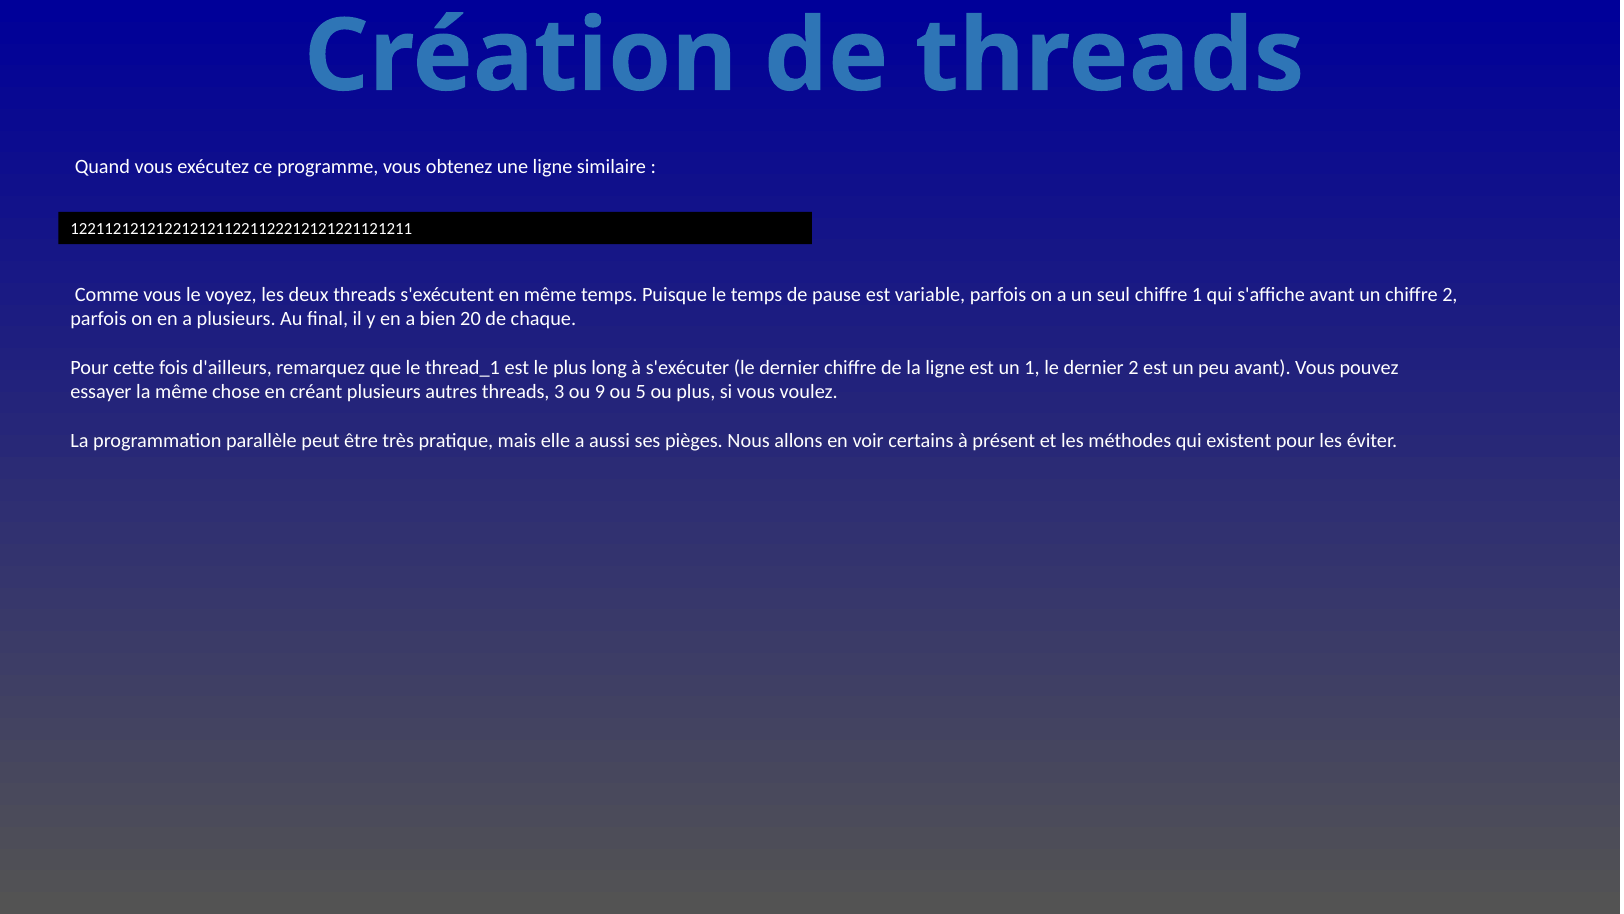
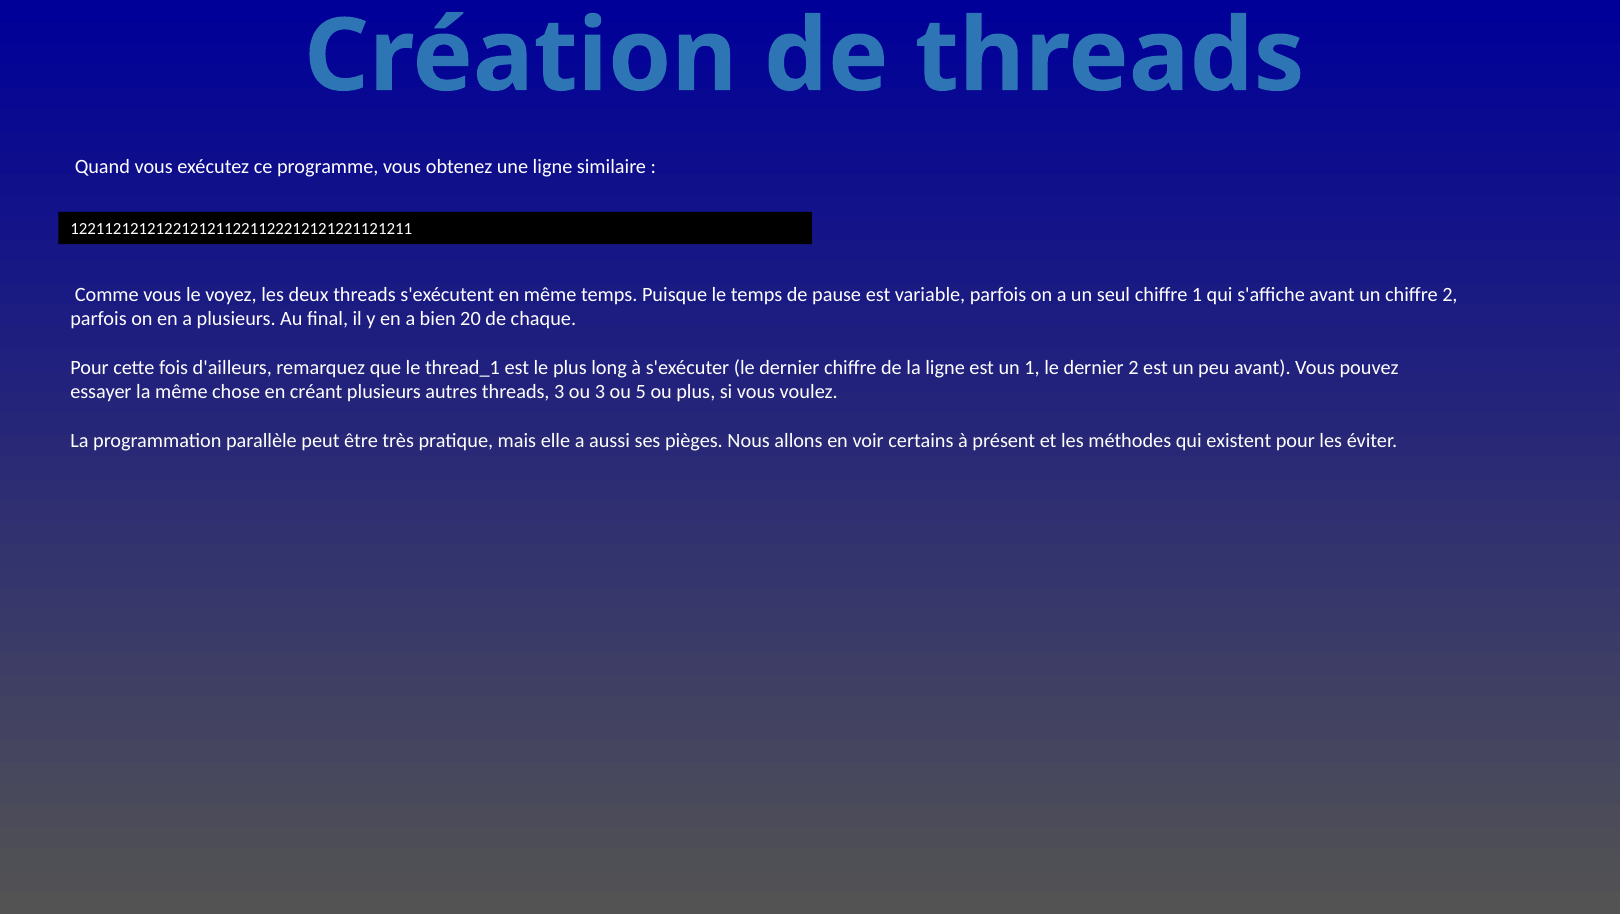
ou 9: 9 -> 3
